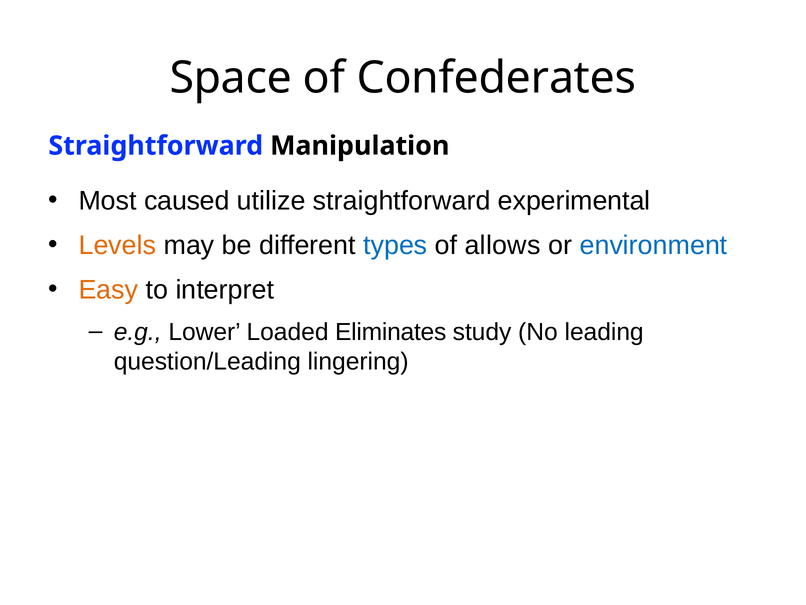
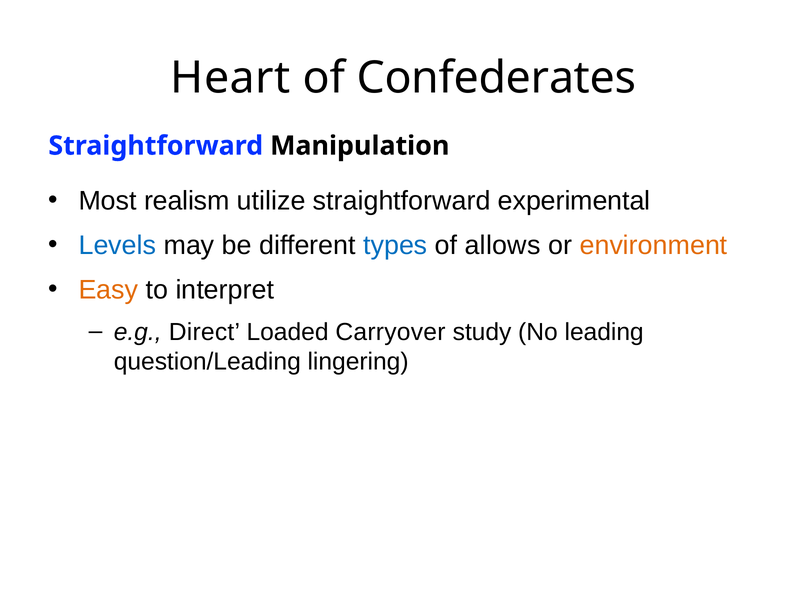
Space: Space -> Heart
caused: caused -> realism
Levels colour: orange -> blue
environment colour: blue -> orange
Lower: Lower -> Direct
Eliminates: Eliminates -> Carryover
